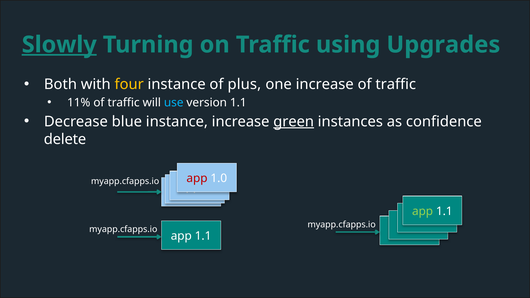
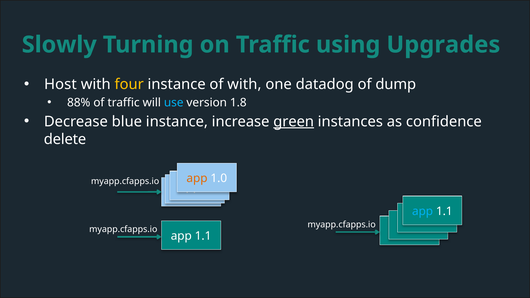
Slowly underline: present -> none
Both: Both -> Host
of plus: plus -> with
one increase: increase -> datadog
traffic at (396, 84): traffic -> dump
11%: 11% -> 88%
version 1.1: 1.1 -> 1.8
app at (197, 178) colour: red -> orange
app at (423, 211) colour: light green -> light blue
